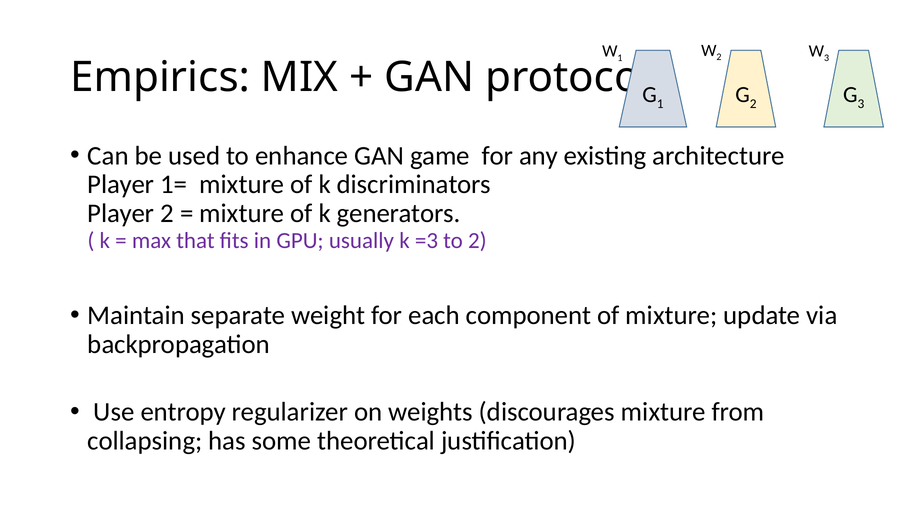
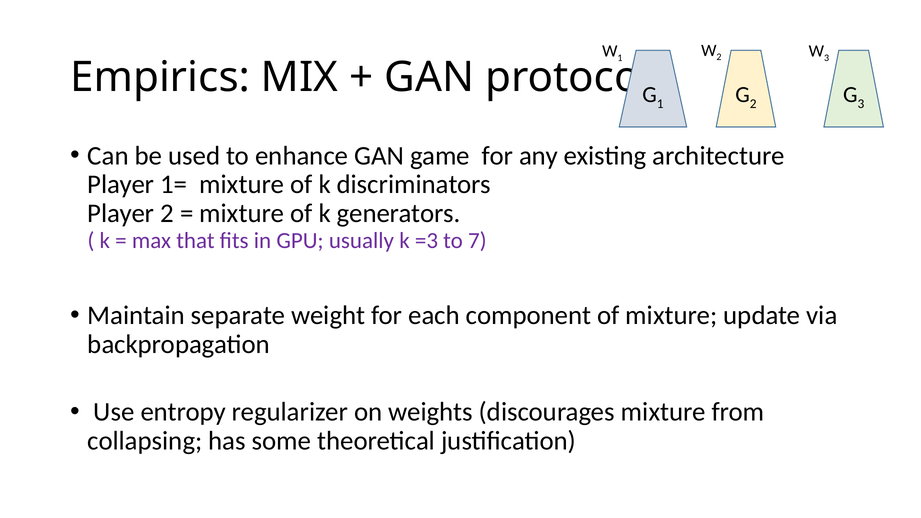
to 2: 2 -> 7
